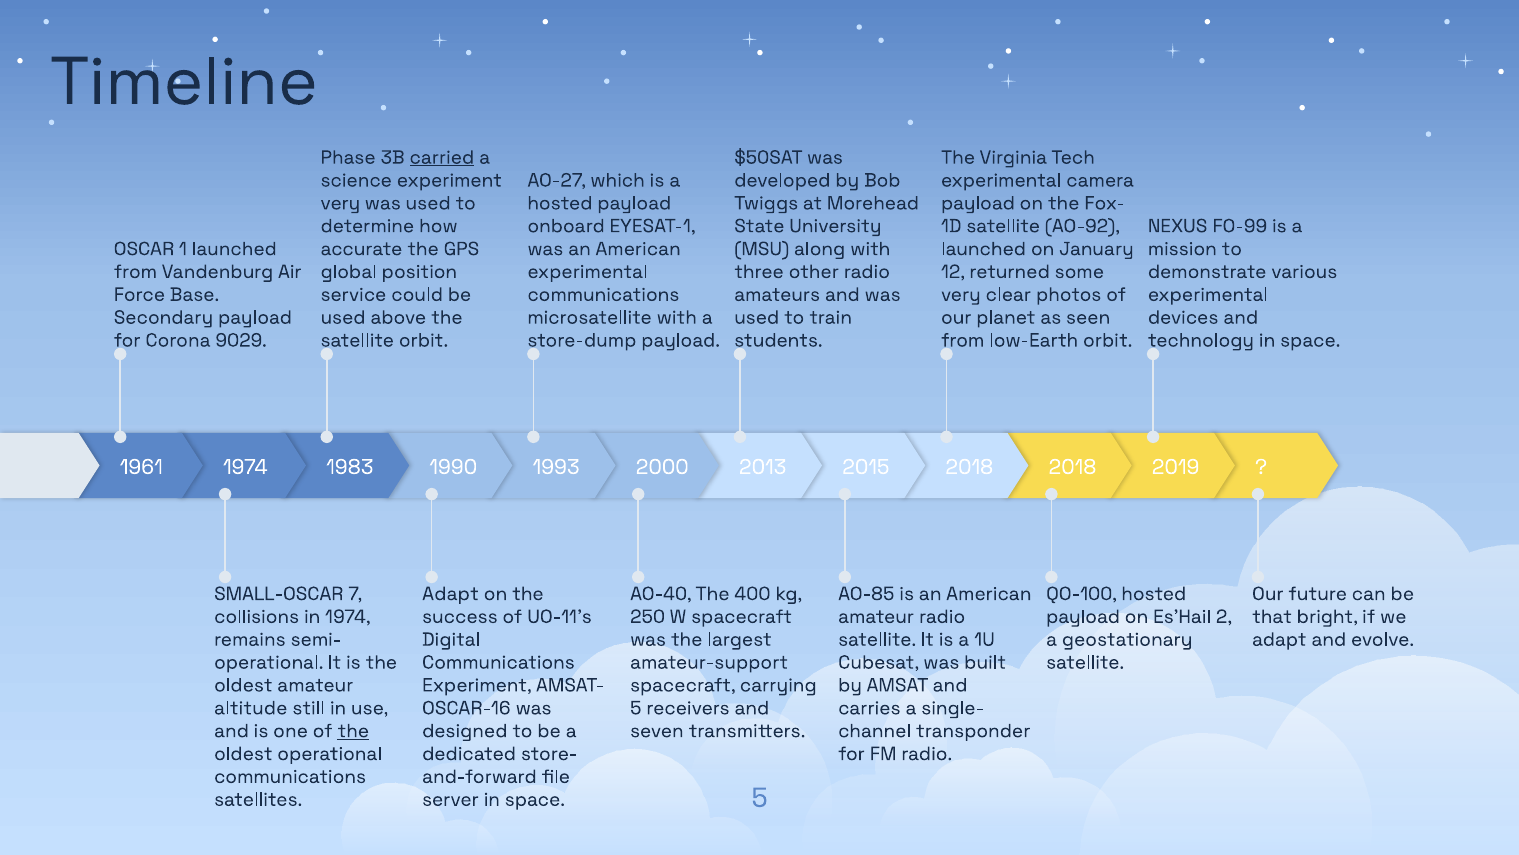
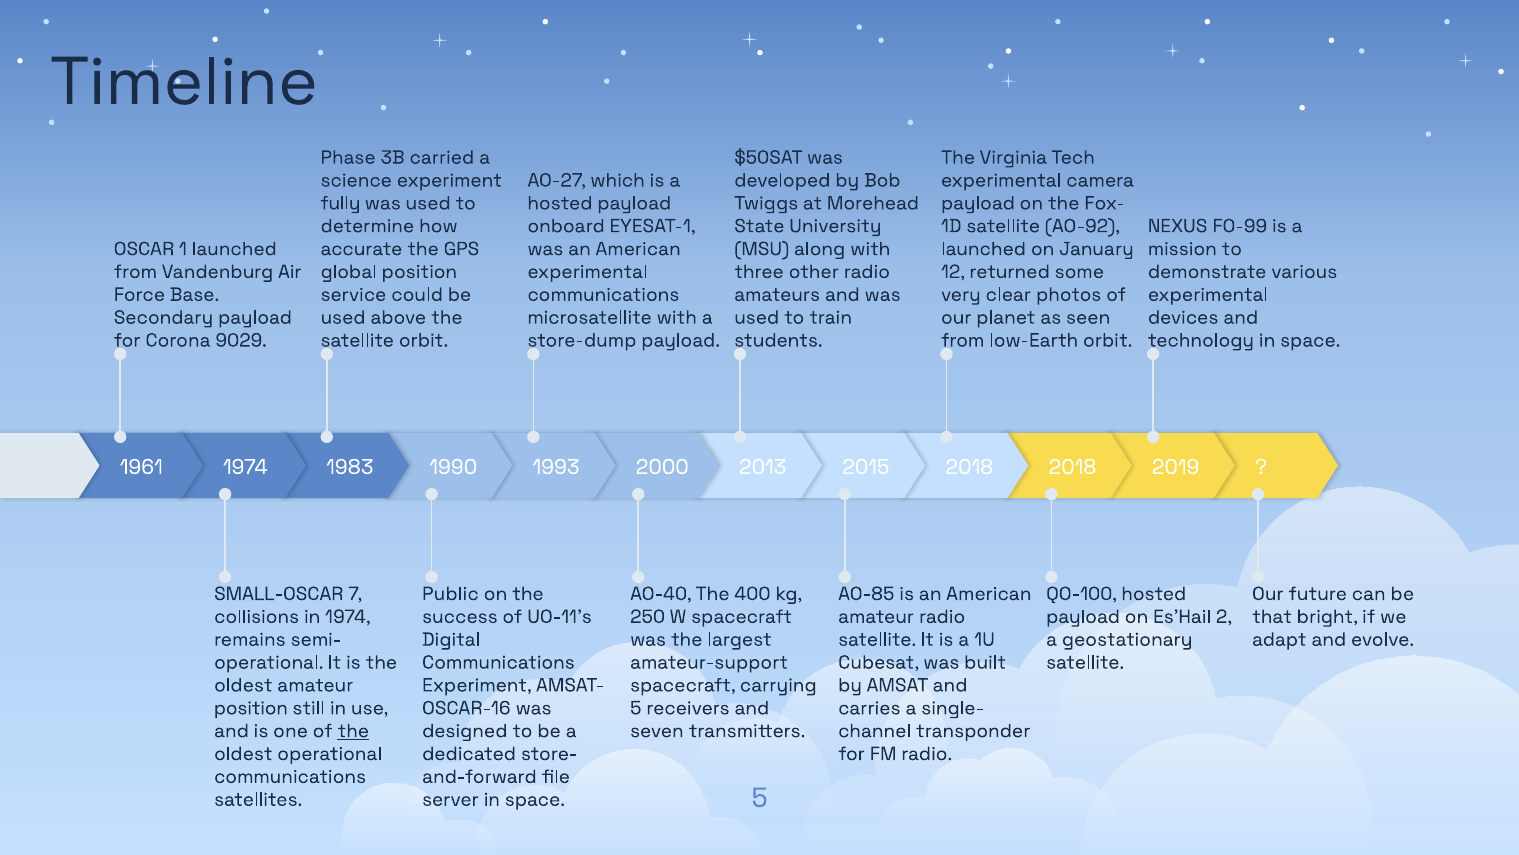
carried underline: present -> none
very at (340, 203): very -> fully
Adapt at (450, 593): Adapt -> Public
altitude at (251, 708): altitude -> position
